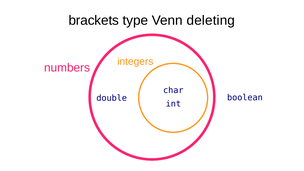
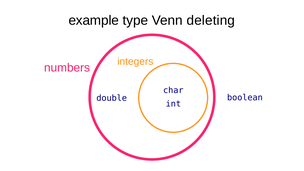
brackets: brackets -> example
